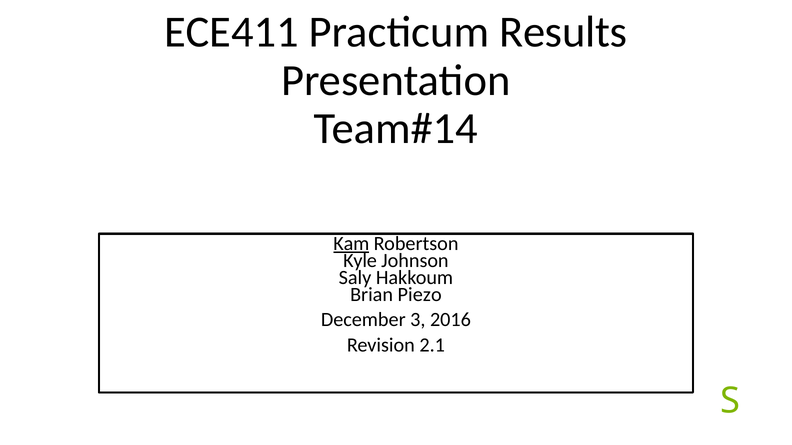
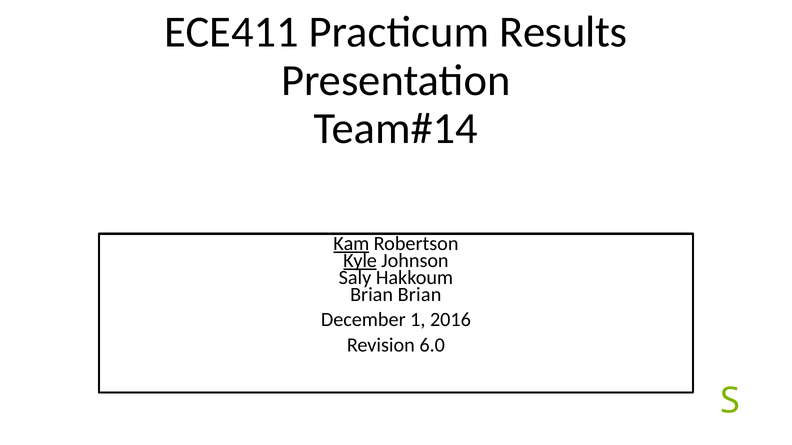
Kyle underline: none -> present
Brian Piezo: Piezo -> Brian
3: 3 -> 1
2.1: 2.1 -> 6.0
